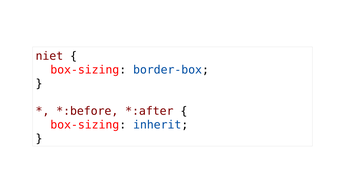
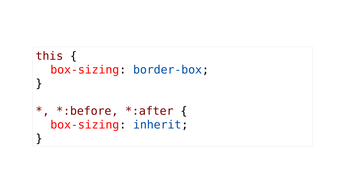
niet: niet -> this
